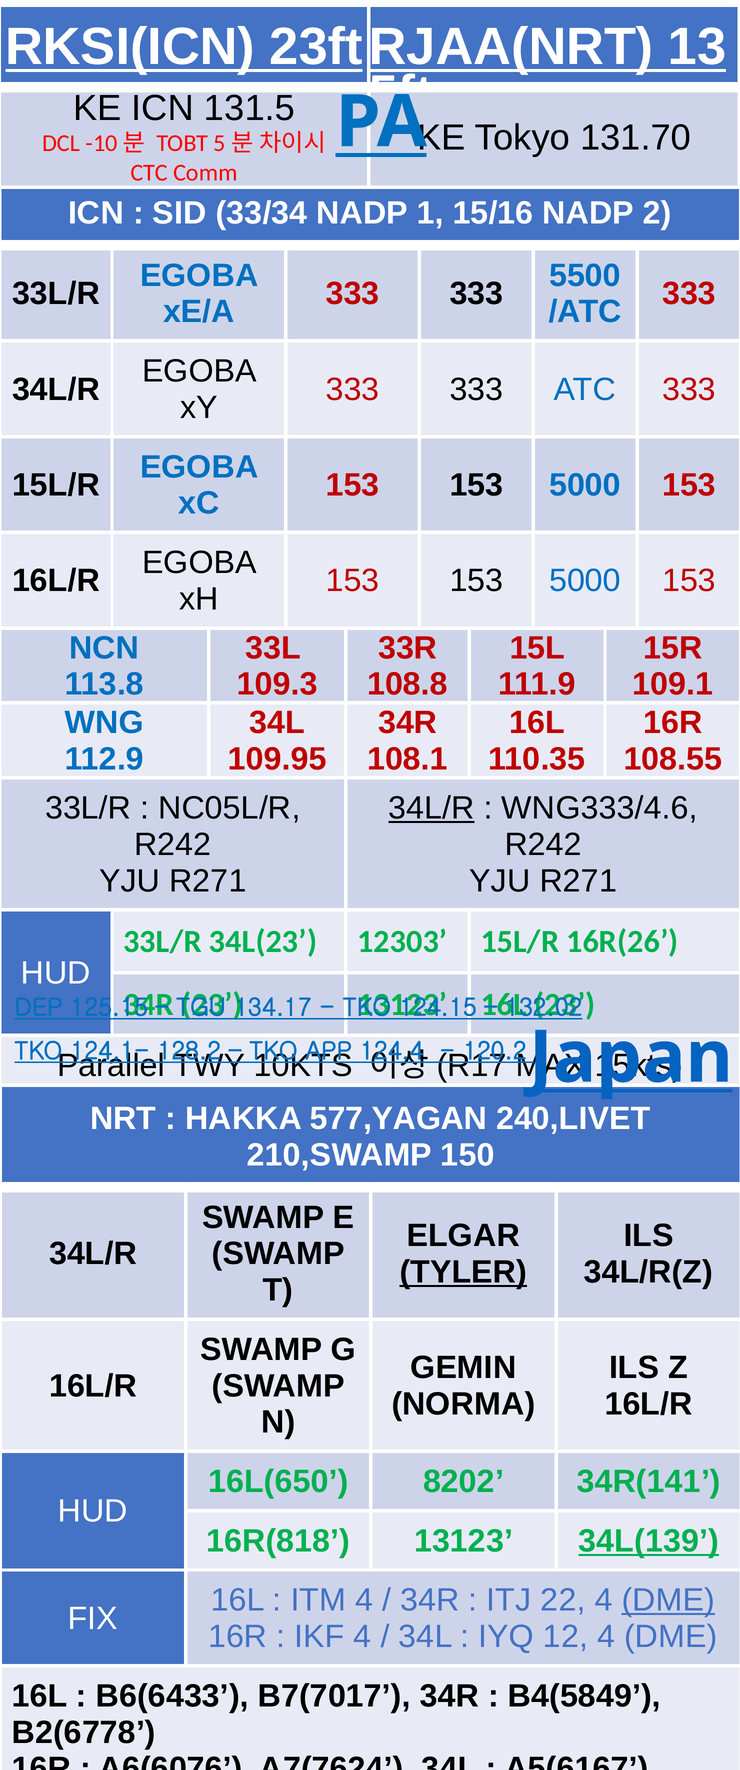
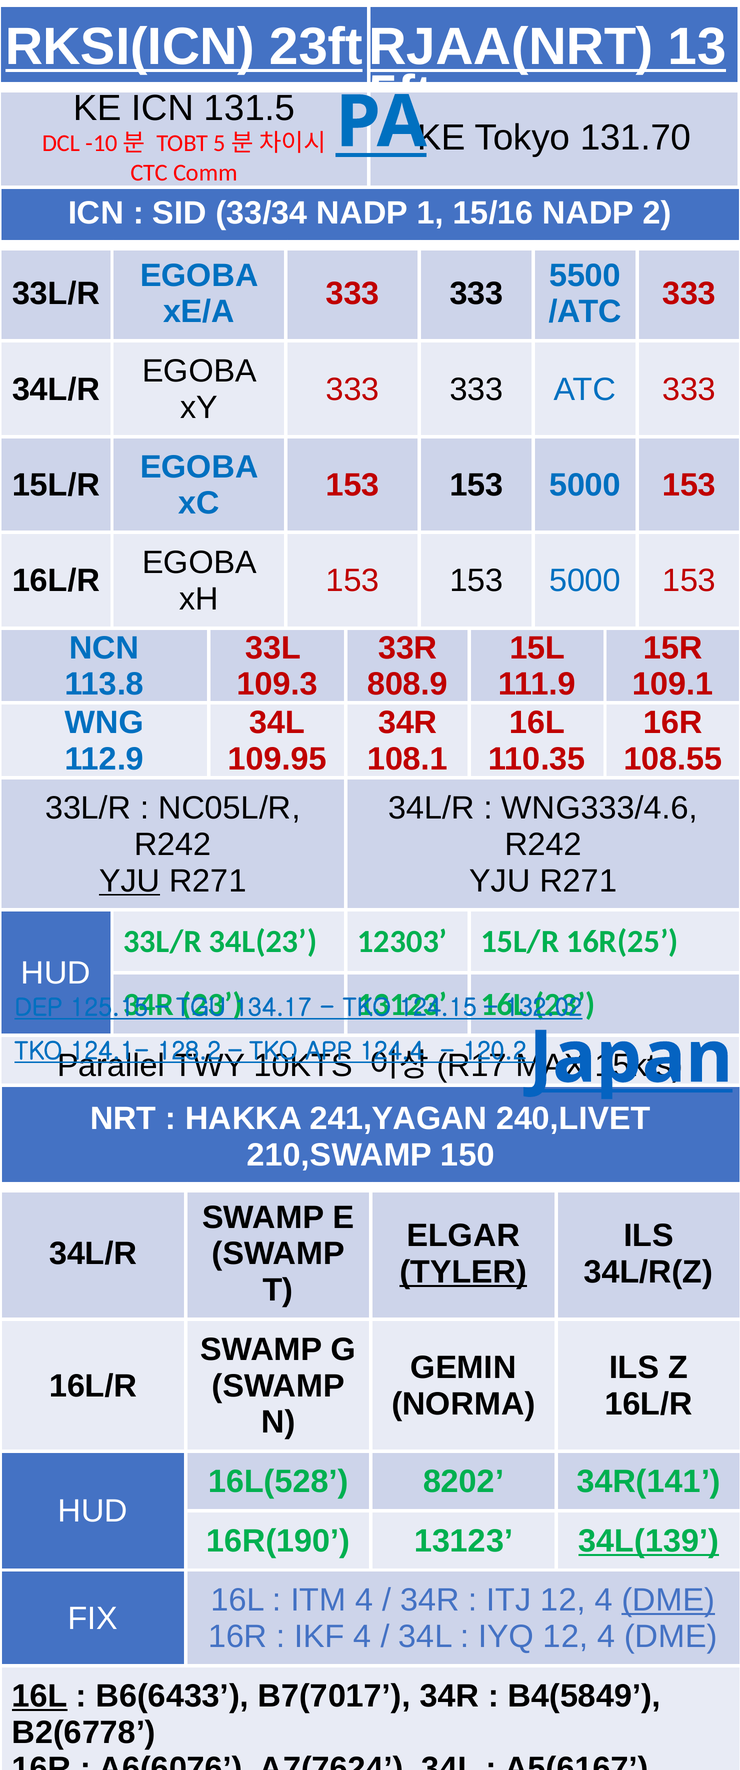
108.8: 108.8 -> 808.9
34L/R at (431, 808) underline: present -> none
YJU at (130, 881) underline: none -> present
16R(26: 16R(26 -> 16R(25
577,YAGAN: 577,YAGAN -> 241,YAGAN
16L(650: 16L(650 -> 16L(528
16R(818: 16R(818 -> 16R(190
ITJ 22: 22 -> 12
16L at (40, 1697) underline: none -> present
